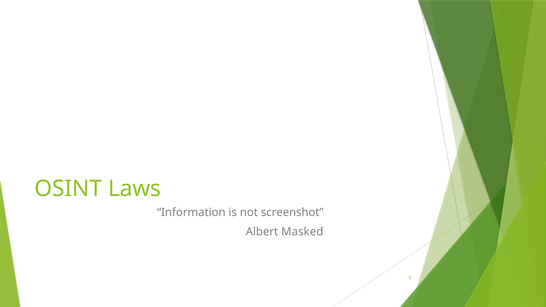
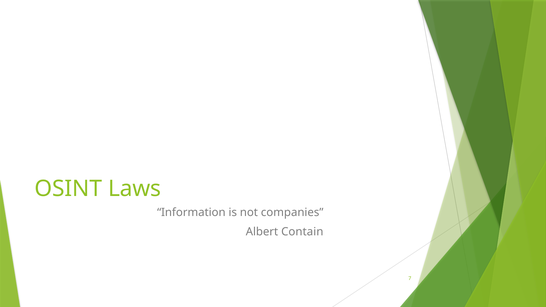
screenshot: screenshot -> companies
Masked: Masked -> Contain
